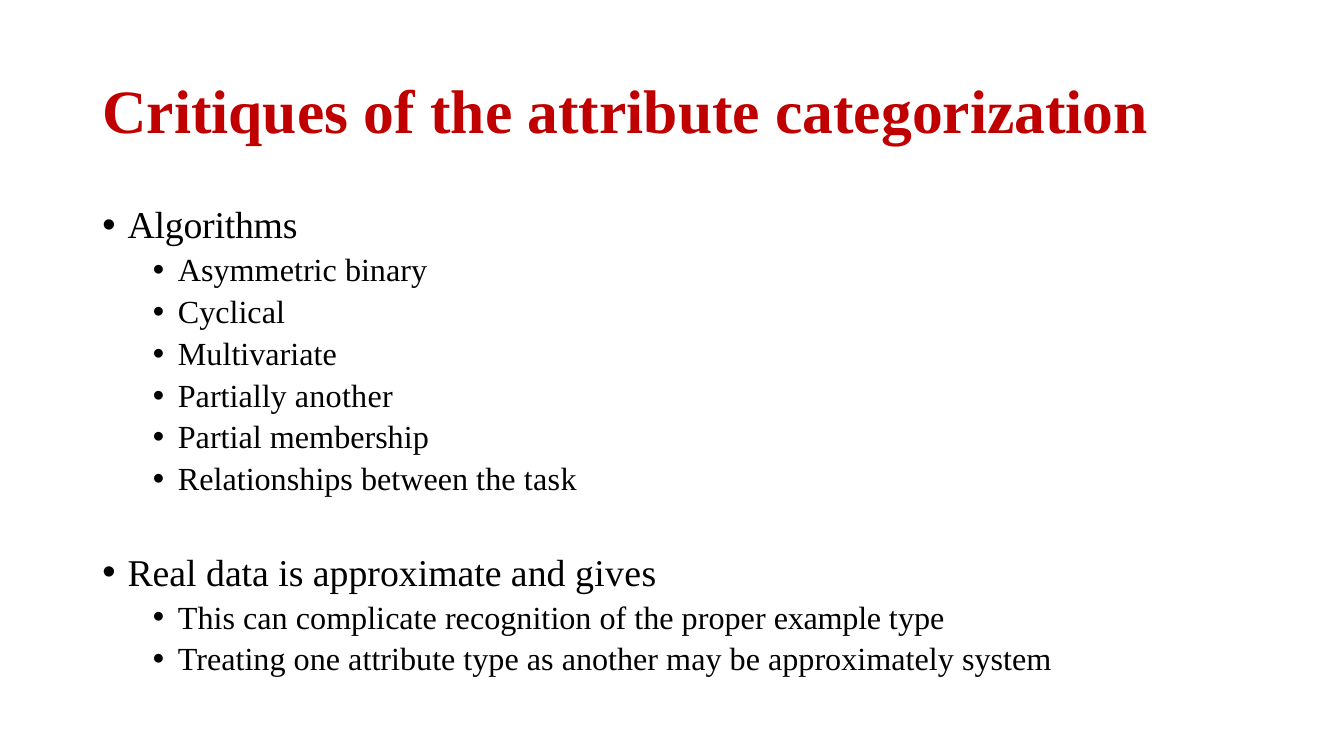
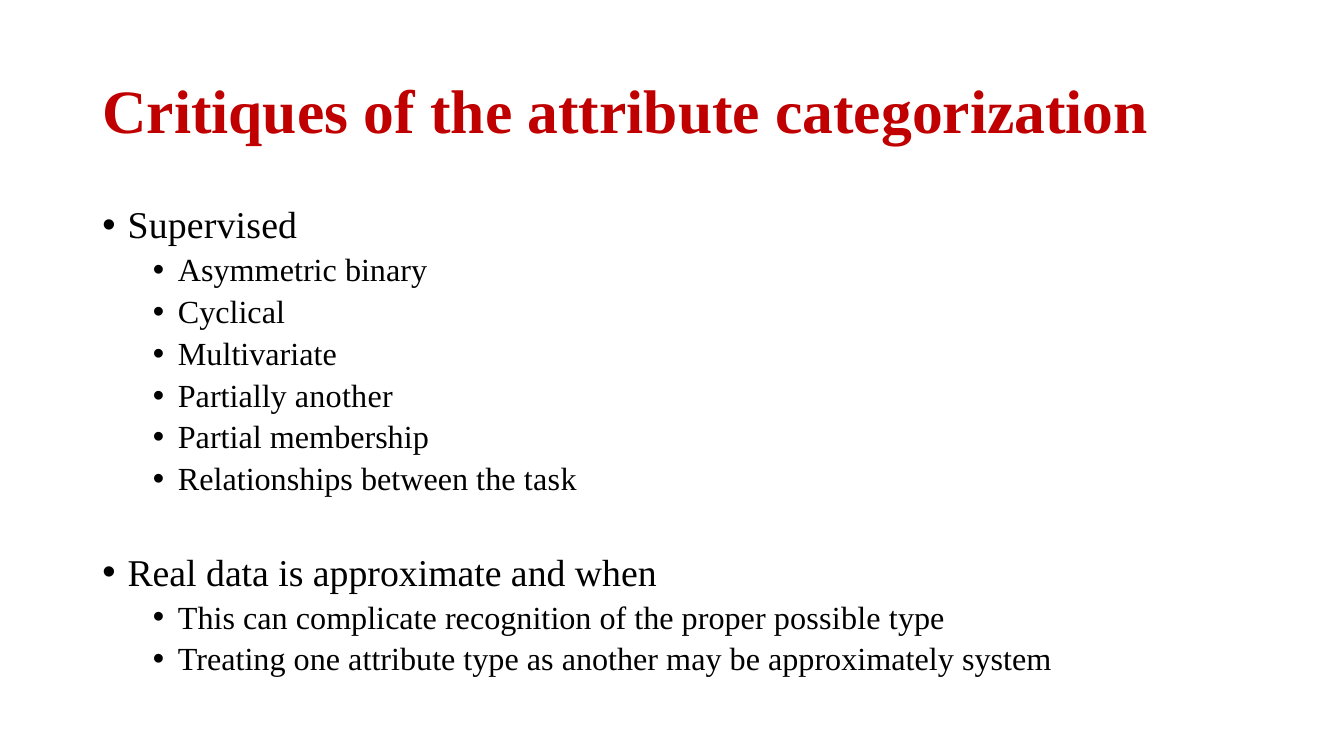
Algorithms: Algorithms -> Supervised
gives: gives -> when
example: example -> possible
